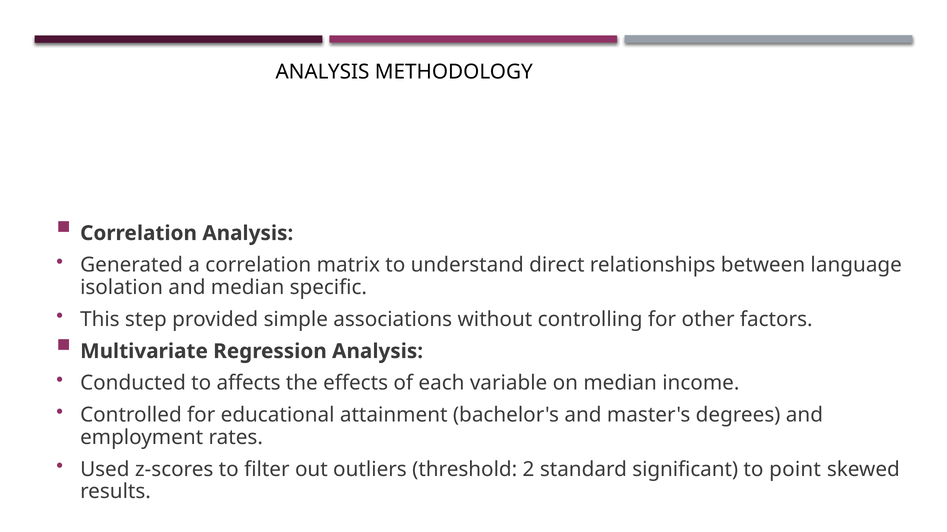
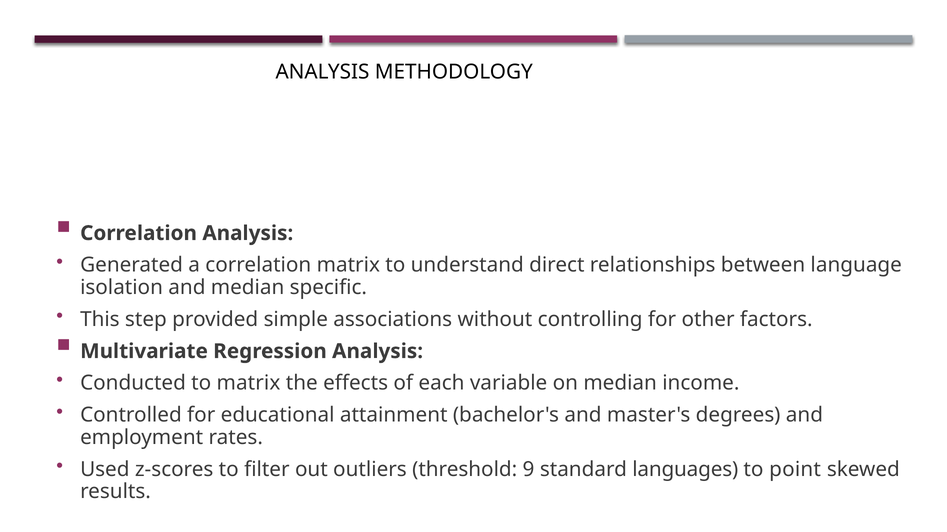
to affects: affects -> matrix
2: 2 -> 9
significant: significant -> languages
